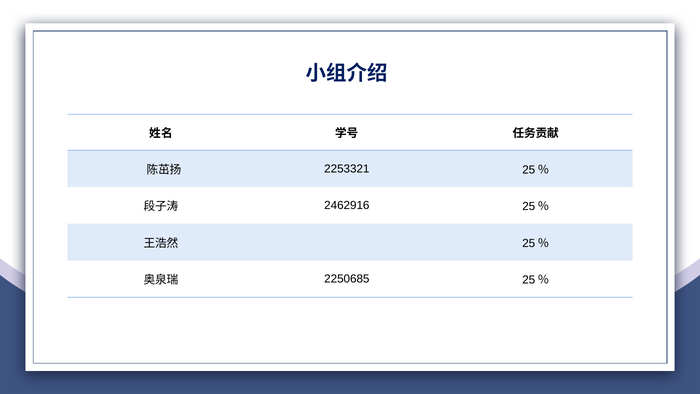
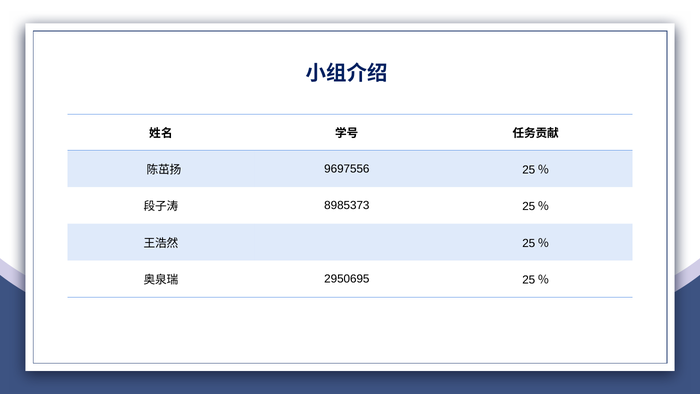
2253321: 2253321 -> 9697556
2462916: 2462916 -> 8985373
2250685: 2250685 -> 2950695
